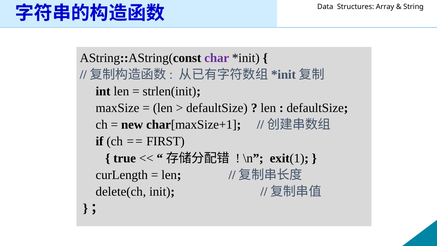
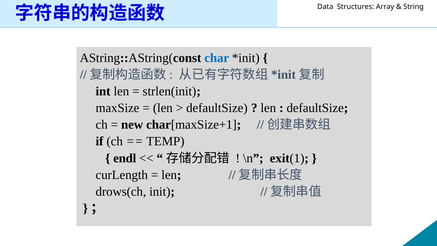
char colour: purple -> blue
FIRST: FIRST -> TEMP
true: true -> endl
delete(ch: delete(ch -> drows(ch
